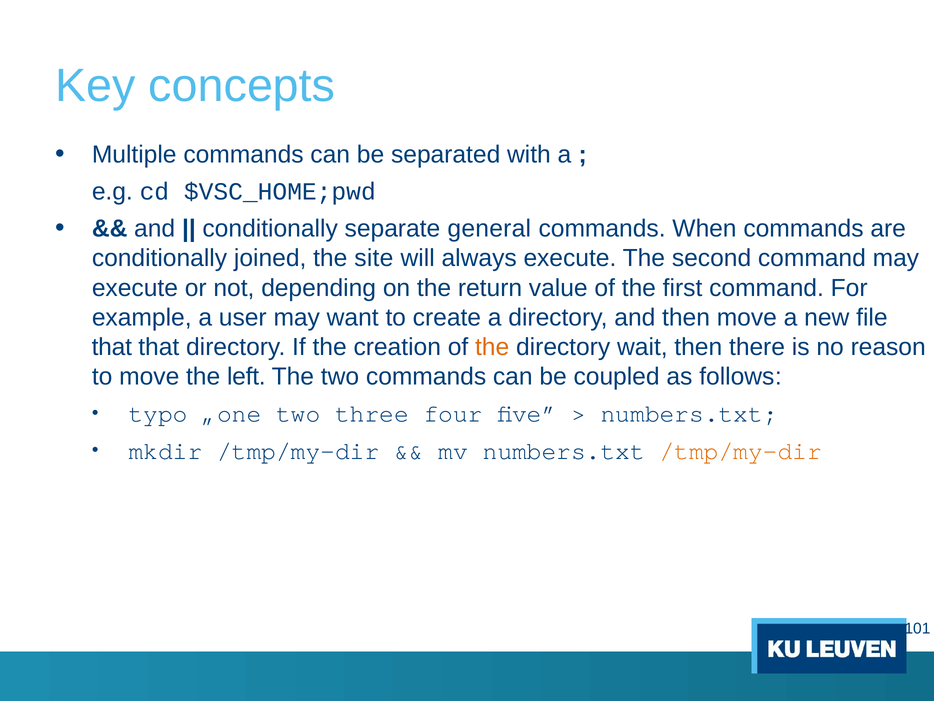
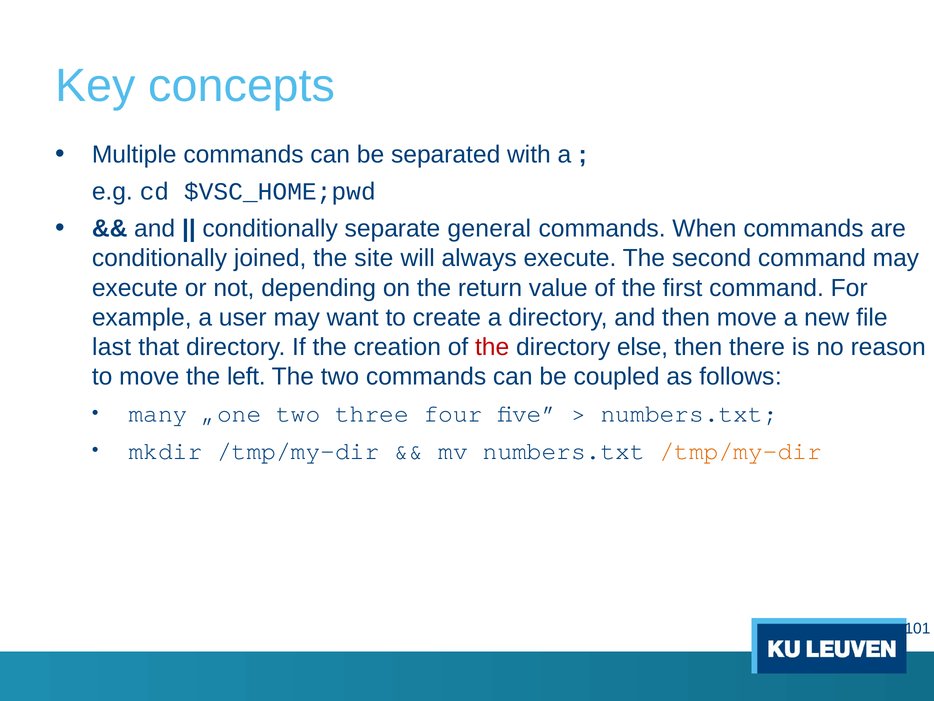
that at (112, 347): that -> last
the at (492, 347) colour: orange -> red
wait: wait -> else
typo: typo -> many
